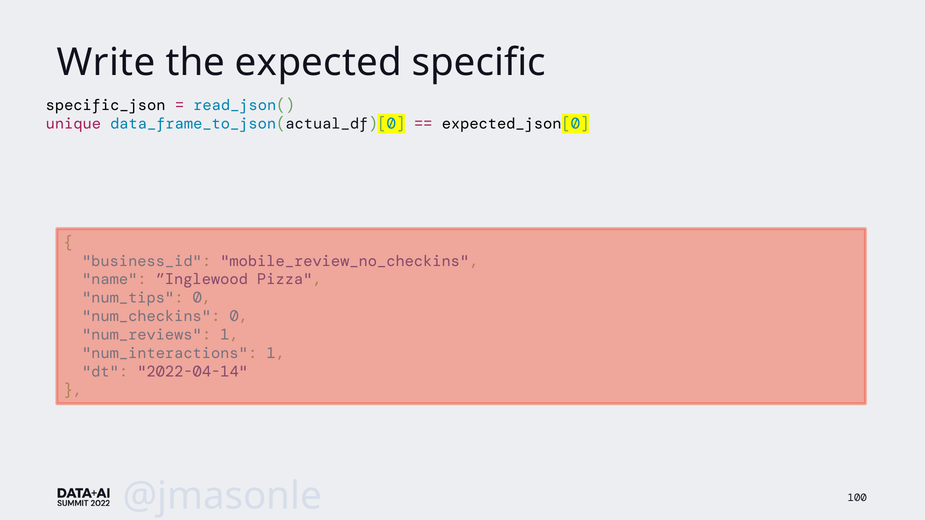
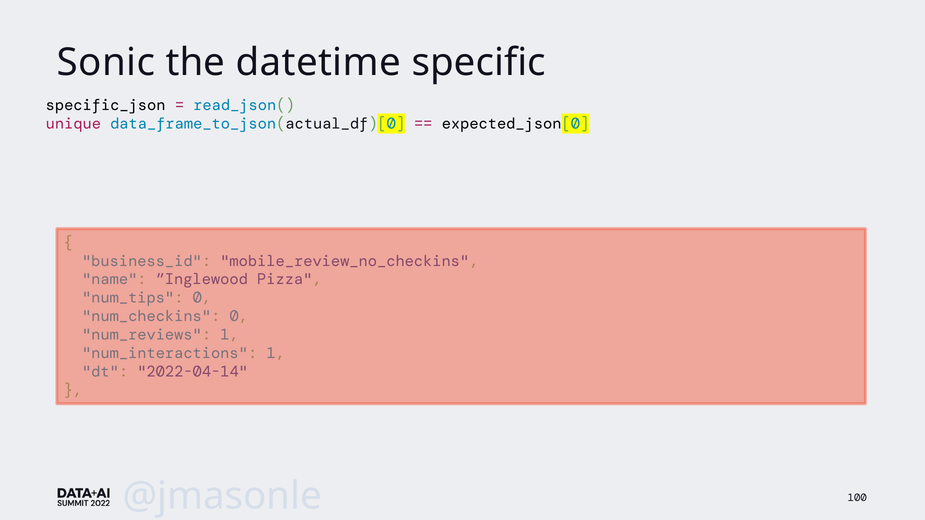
Write: Write -> Sonic
expected: expected -> datetime
